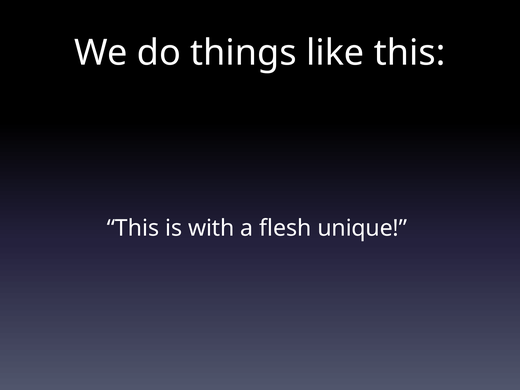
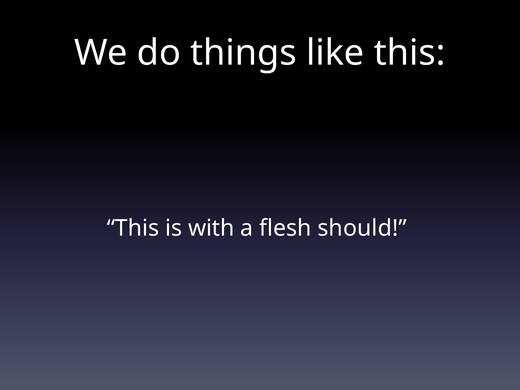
unique: unique -> should
